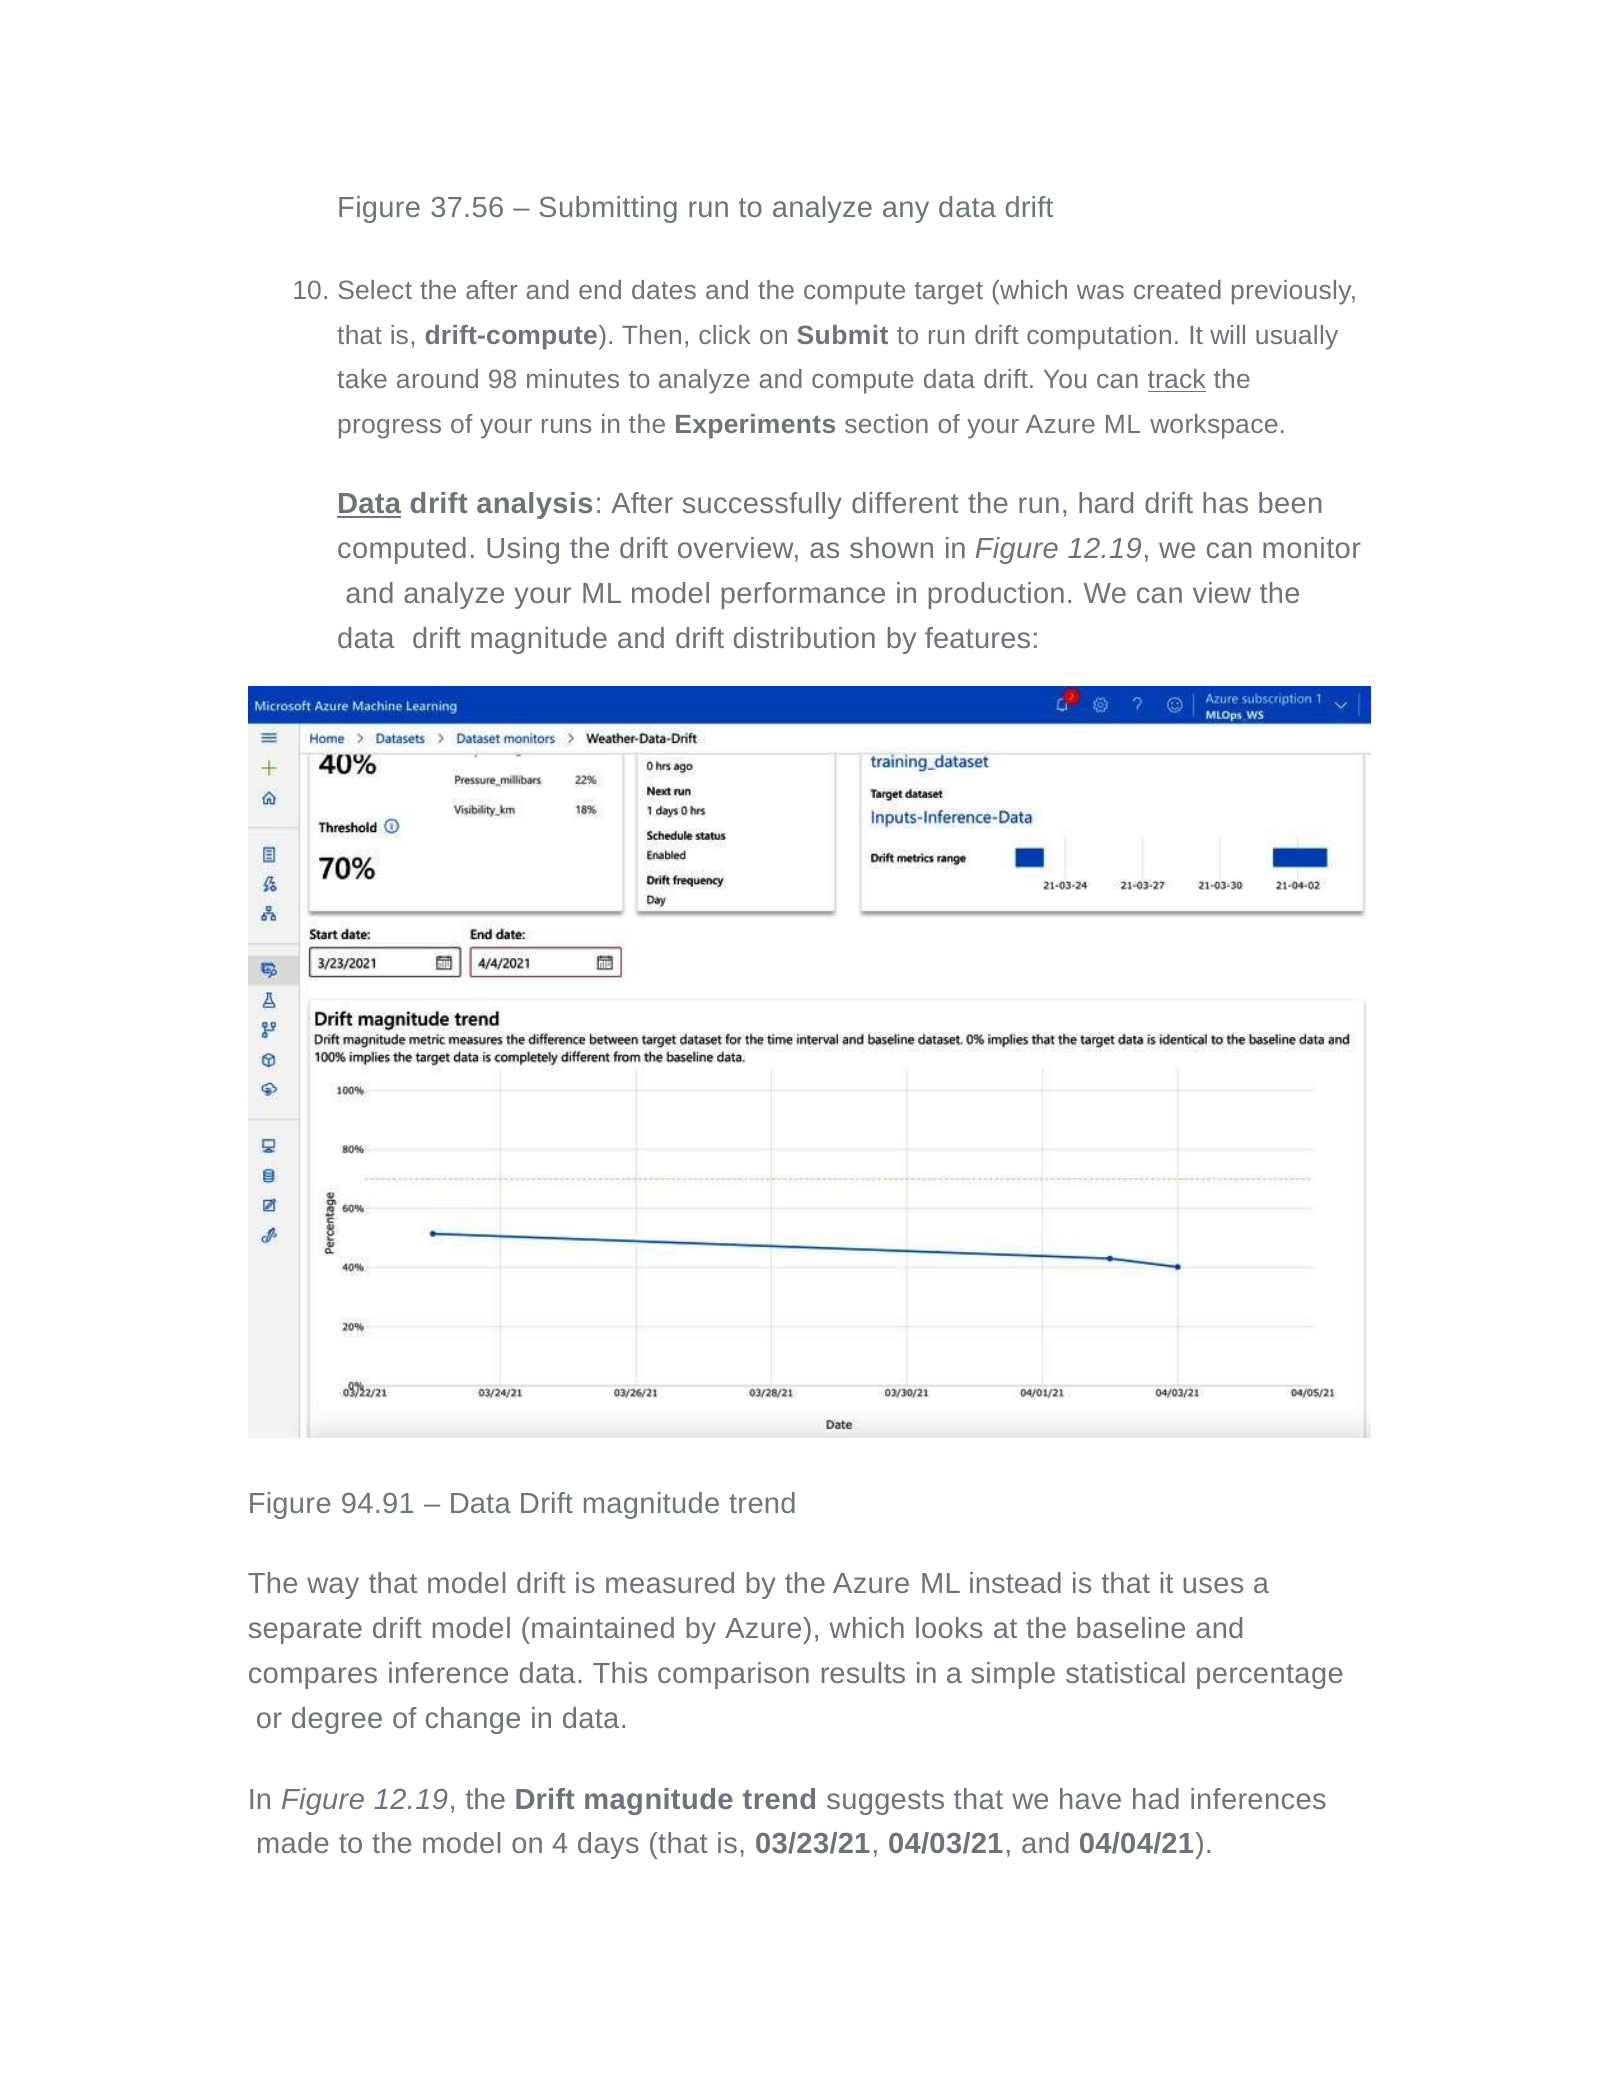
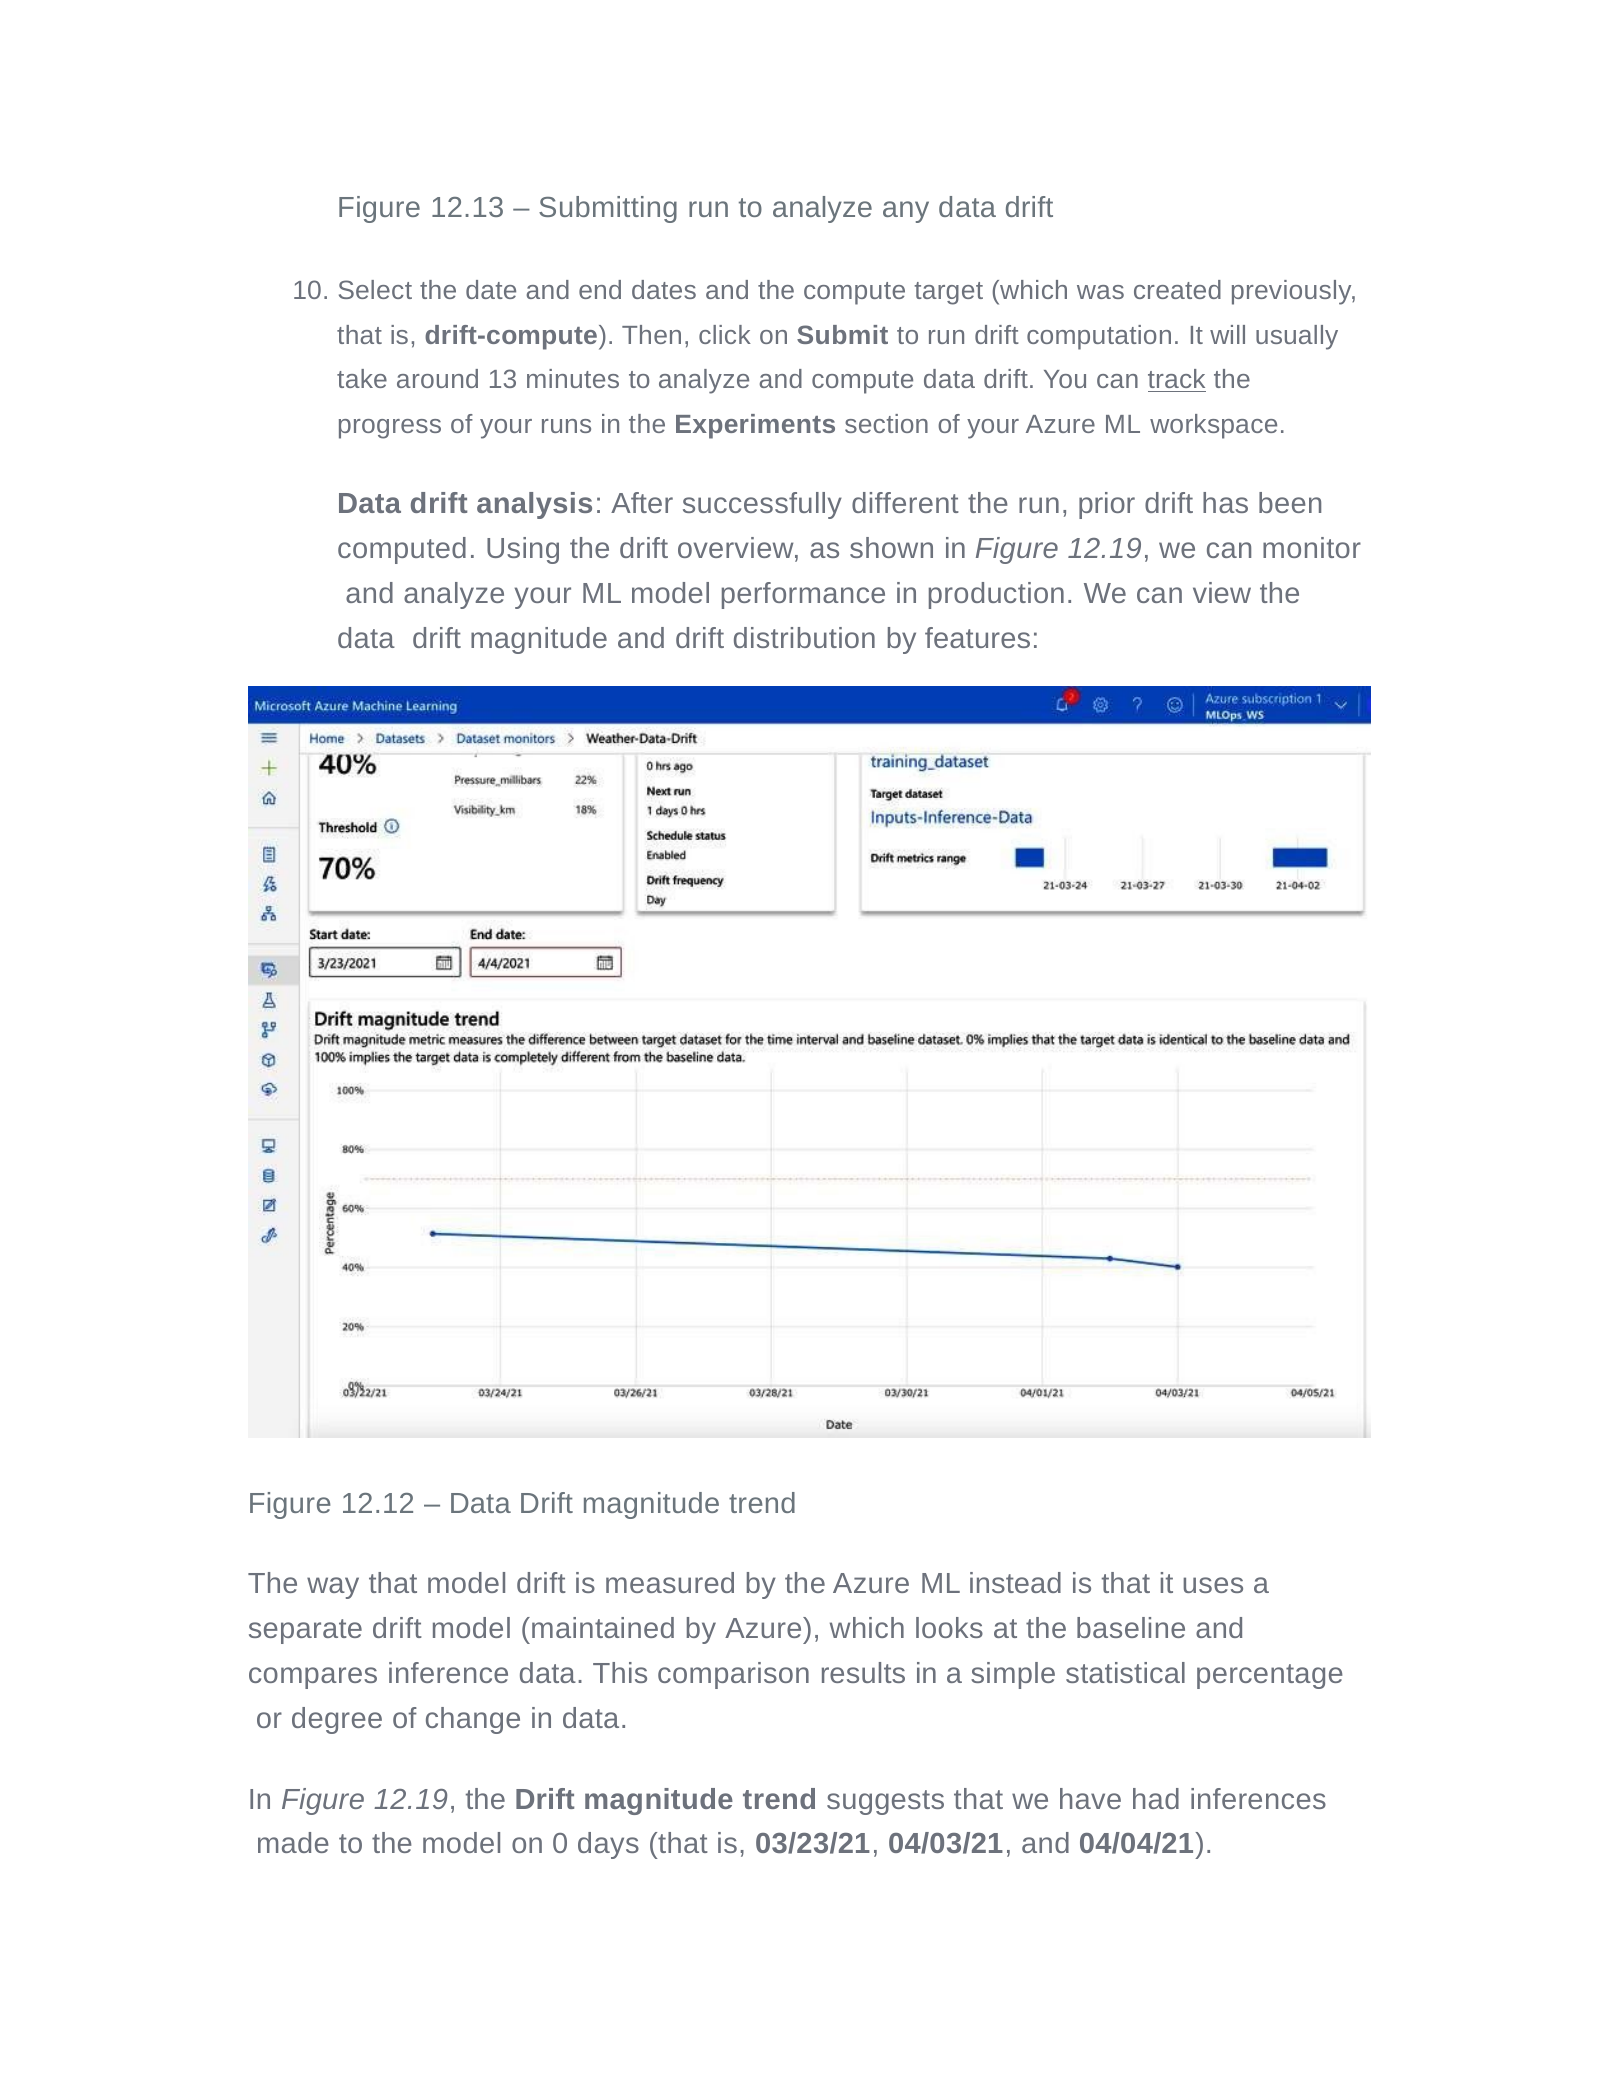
37.56: 37.56 -> 12.13
the after: after -> date
98: 98 -> 13
Data at (369, 504) underline: present -> none
hard: hard -> prior
94.91: 94.91 -> 12.12
4: 4 -> 0
